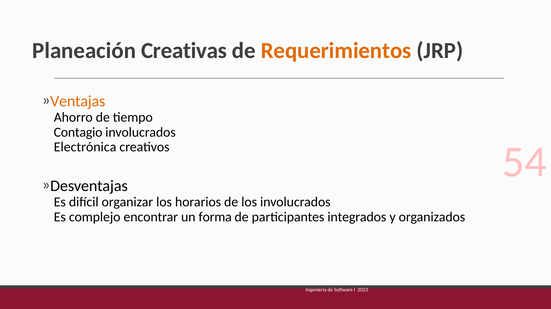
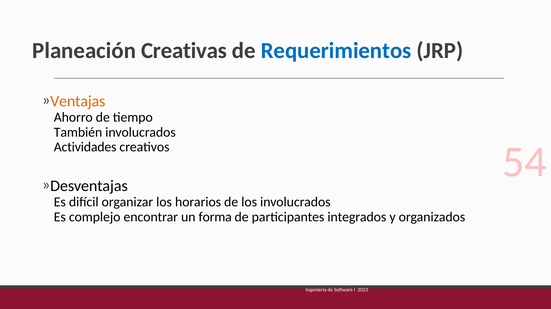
Requerimientos colour: orange -> blue
Contagio: Contagio -> También
Electrónica: Electrónica -> Actividades
